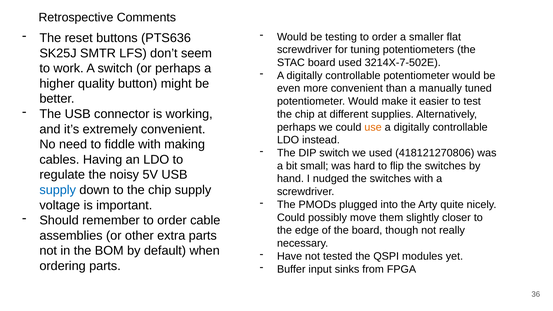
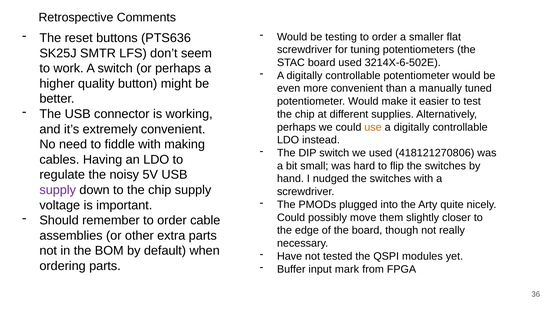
3214X-7-502E: 3214X-7-502E -> 3214X-6-502E
supply at (58, 190) colour: blue -> purple
sinks: sinks -> mark
